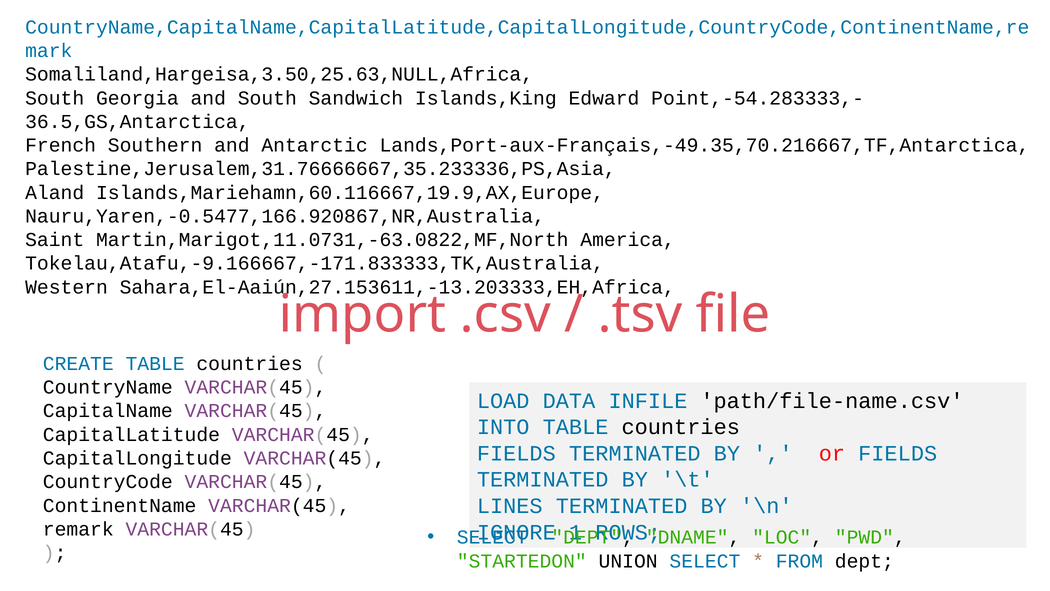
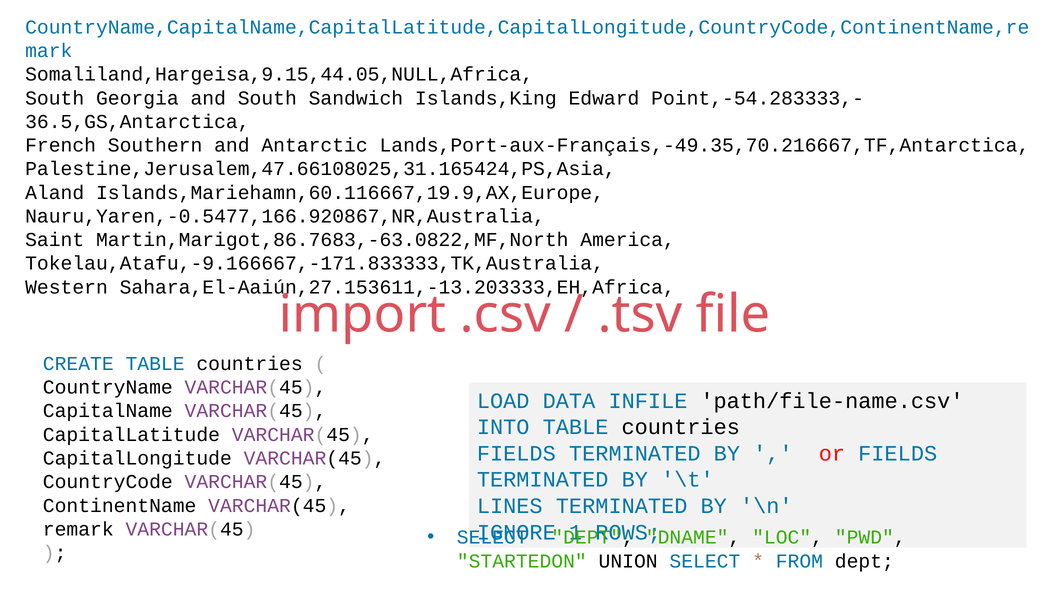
Somaliland,Hargeisa,3.50,25.63,NULL,Africa: Somaliland,Hargeisa,3.50,25.63,NULL,Africa -> Somaliland,Hargeisa,9.15,44.05,NULL,Africa
Palestine,Jerusalem,31.76666667,35.233336,PS,Asia: Palestine,Jerusalem,31.76666667,35.233336,PS,Asia -> Palestine,Jerusalem,47.66108025,31.165424,PS,Asia
Martin,Marigot,11.0731,-63.0822,MF,North: Martin,Marigot,11.0731,-63.0822,MF,North -> Martin,Marigot,86.7683,-63.0822,MF,North
